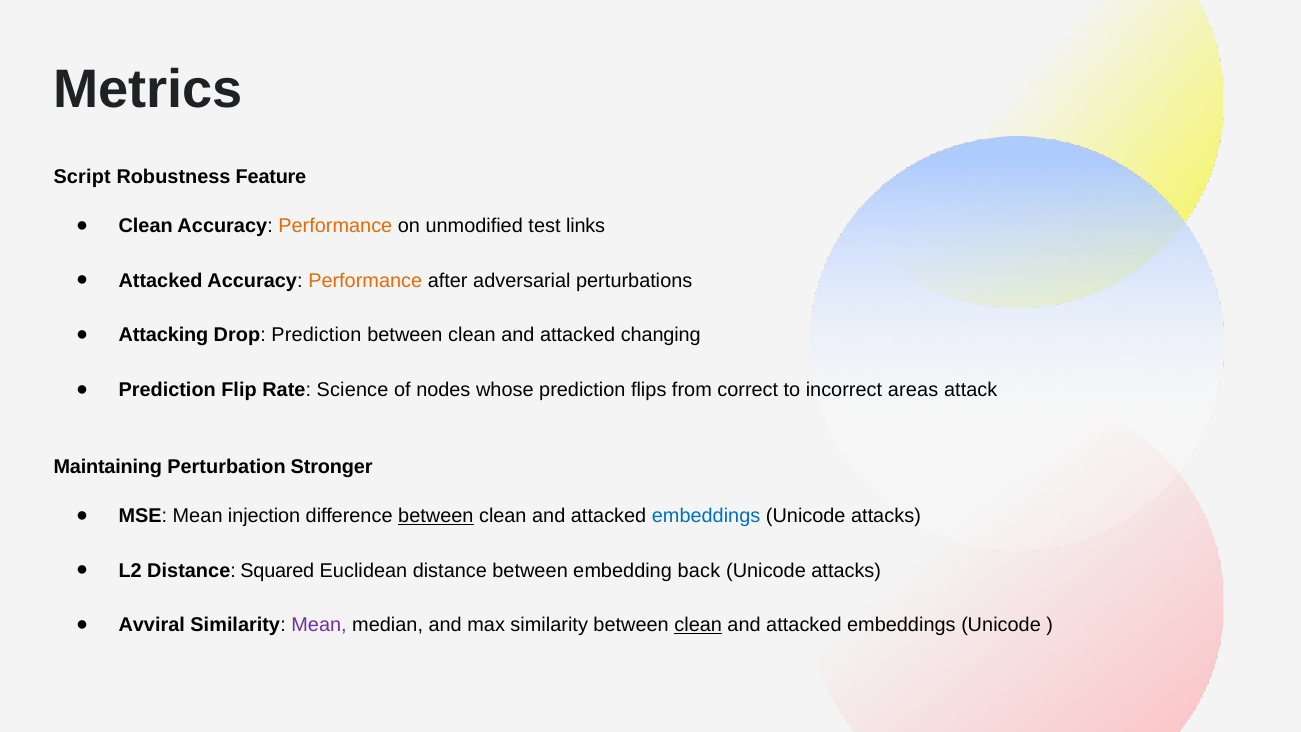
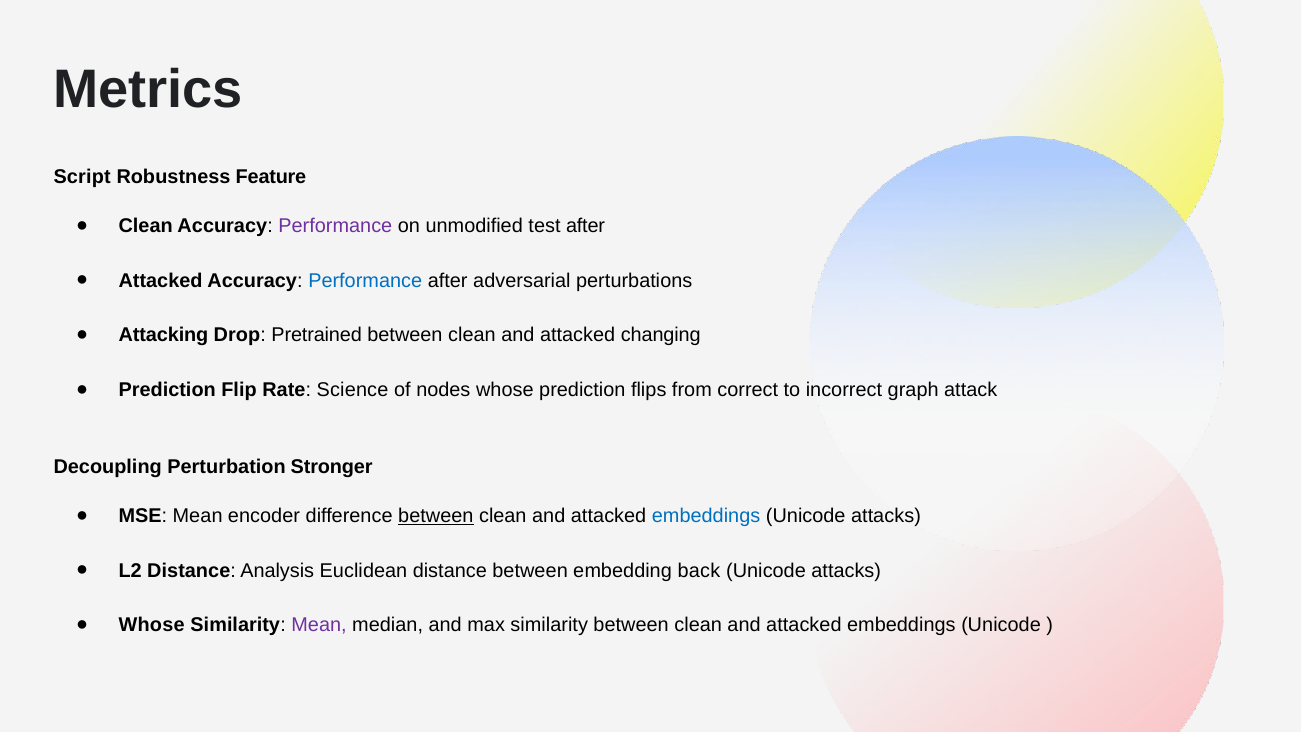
Performance at (335, 226) colour: orange -> purple
test links: links -> after
Performance at (365, 280) colour: orange -> blue
Drop Prediction: Prediction -> Pretrained
areas: areas -> graph
Maintaining: Maintaining -> Decoupling
injection: injection -> encoder
Squared: Squared -> Analysis
Avviral at (152, 625): Avviral -> Whose
clean at (698, 625) underline: present -> none
